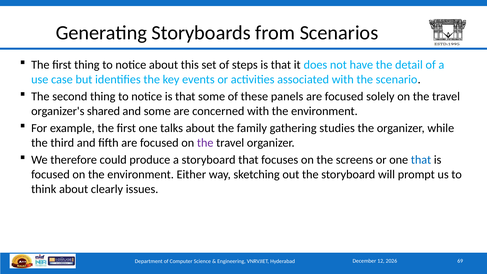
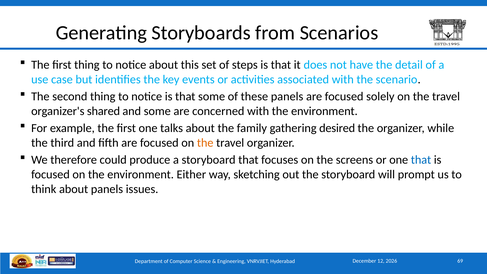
studies: studies -> desired
the at (205, 143) colour: purple -> orange
about clearly: clearly -> panels
